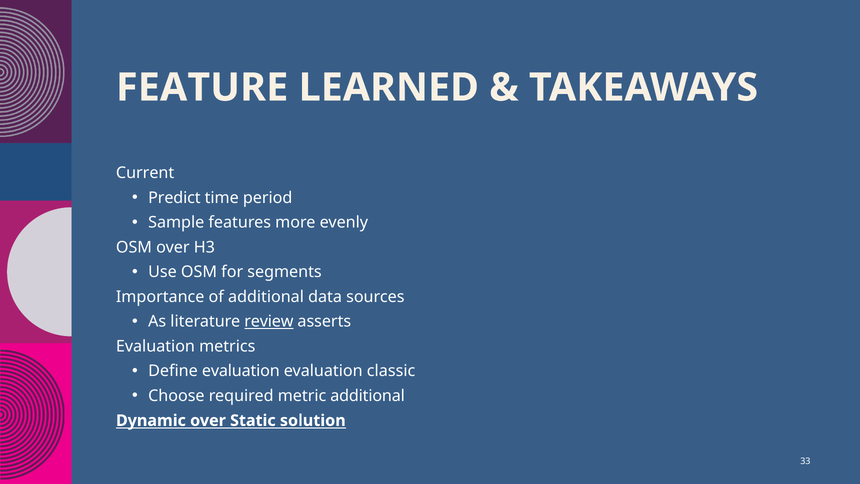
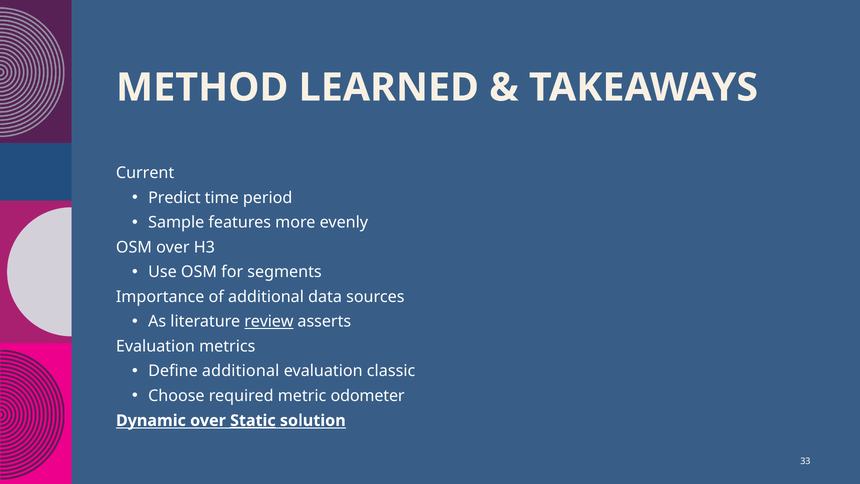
FEATURE: FEATURE -> METHOD
Define evaluation: evaluation -> additional
metric additional: additional -> odometer
Static underline: none -> present
